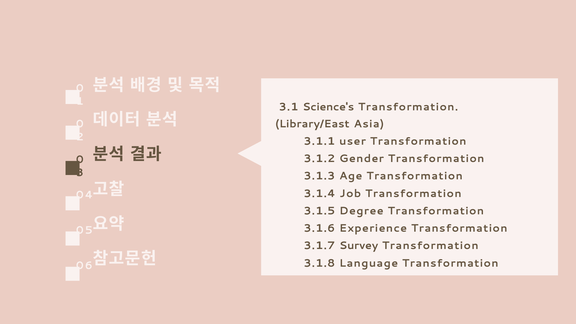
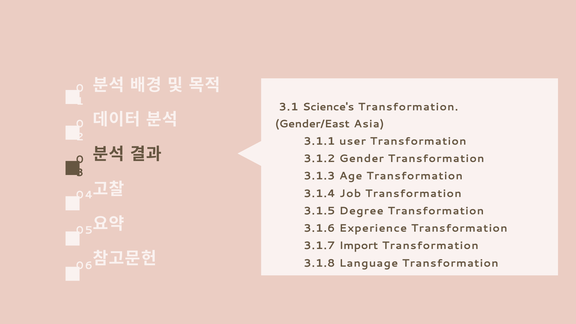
Library/East: Library/East -> Gender/East
Survey: Survey -> Import
